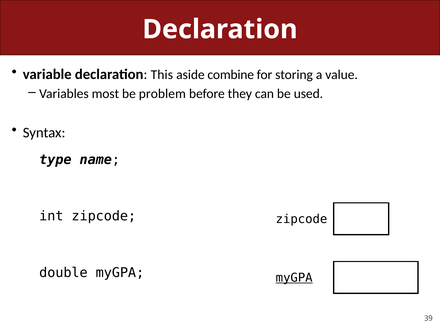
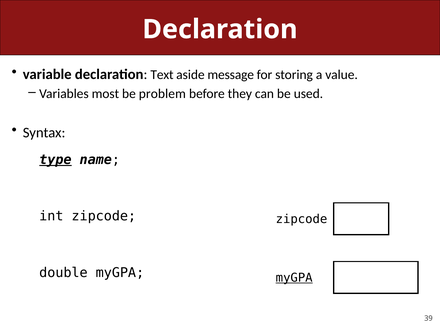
This: This -> Text
combine: combine -> message
type underline: none -> present
